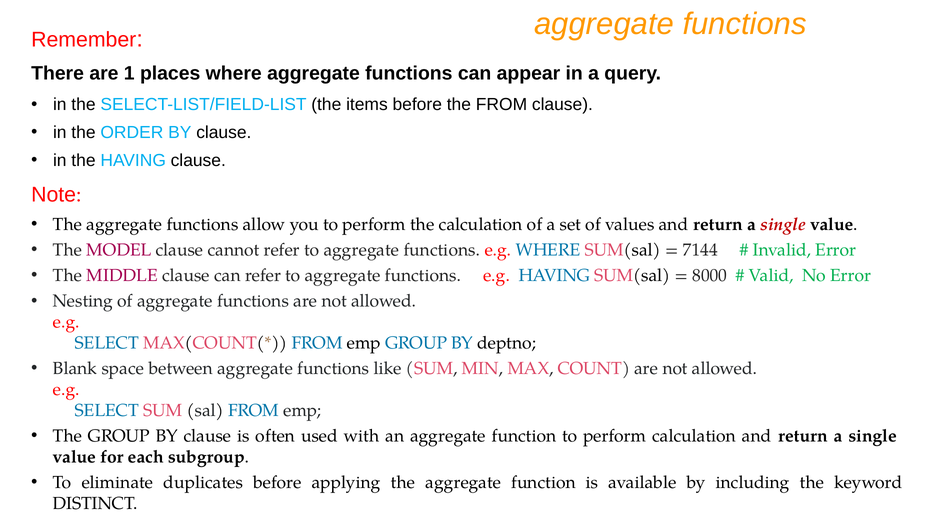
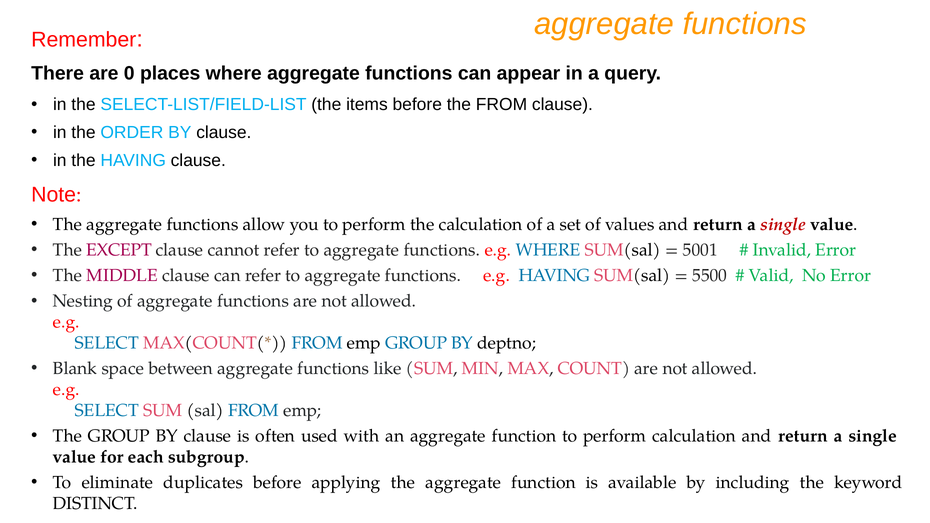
1: 1 -> 0
MODEL: MODEL -> EXCEPT
7144: 7144 -> 5001
8000: 8000 -> 5500
